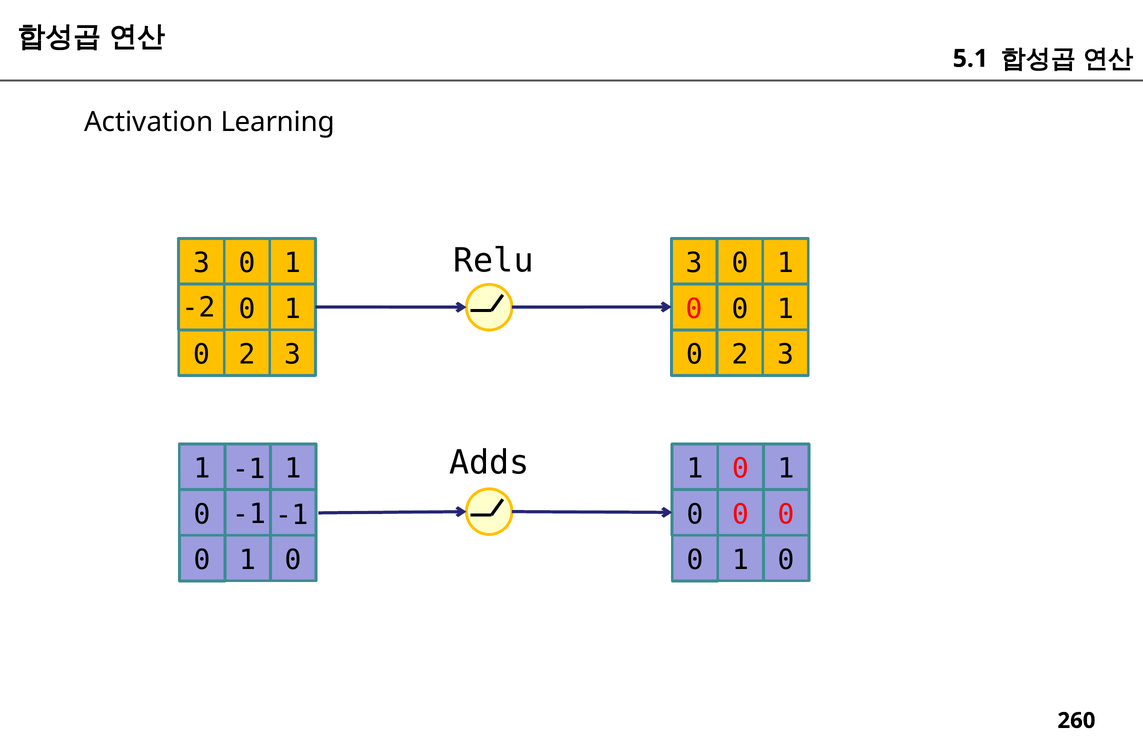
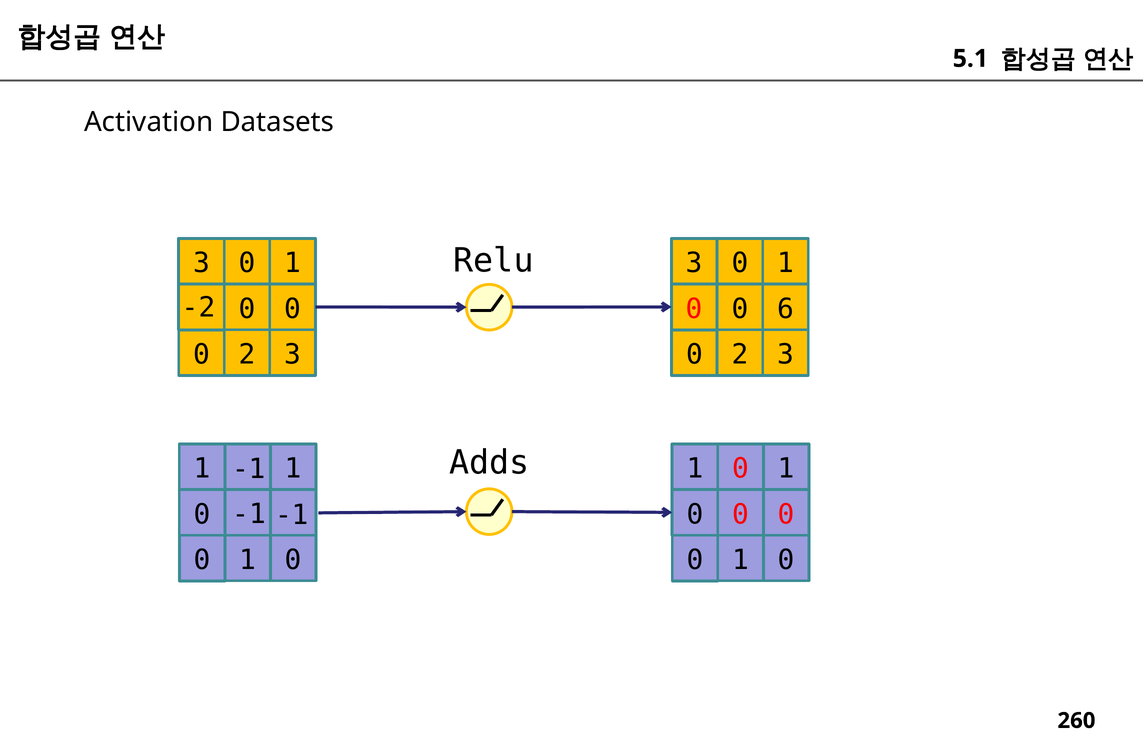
Learning: Learning -> Datasets
1 at (293, 309): 1 -> 0
1 at (786, 309): 1 -> 6
